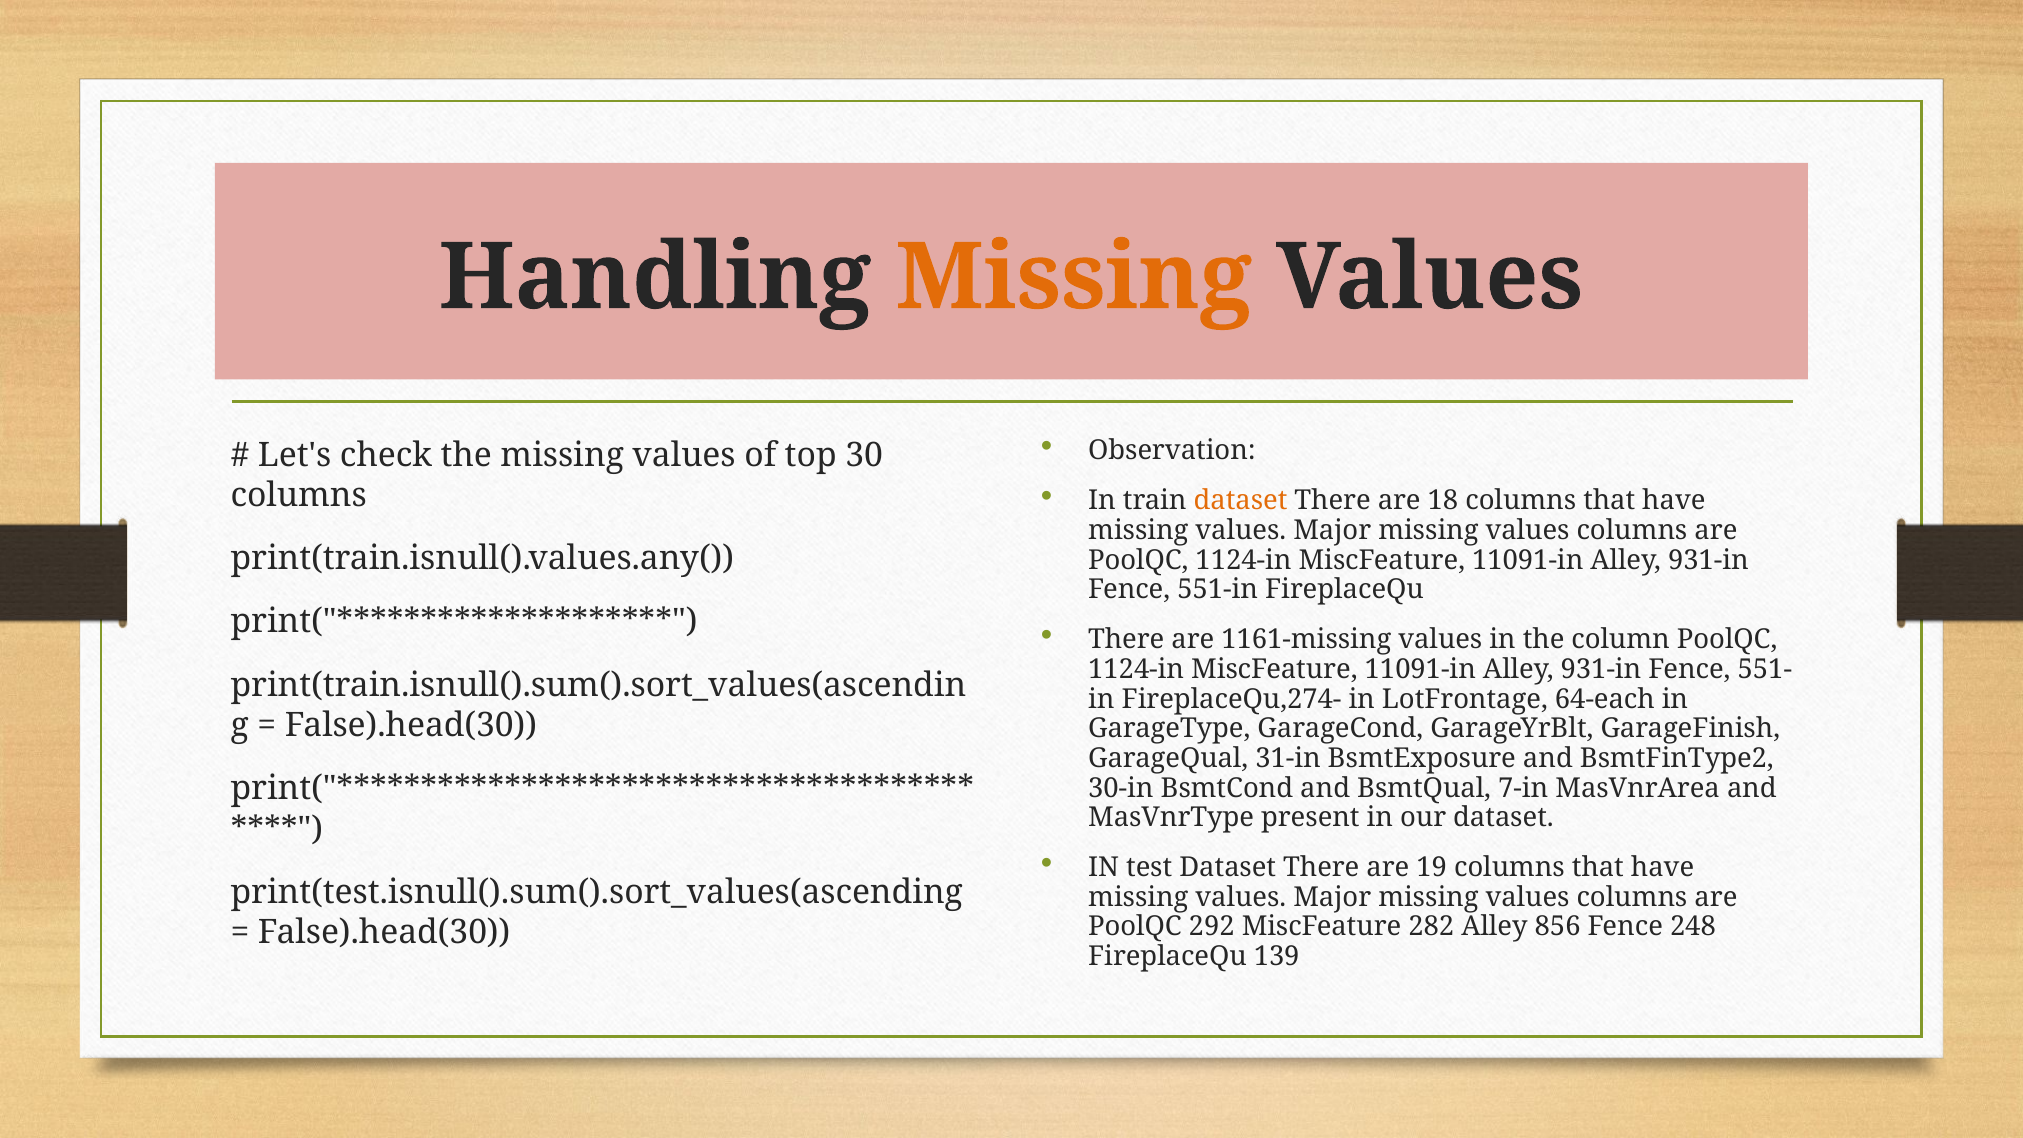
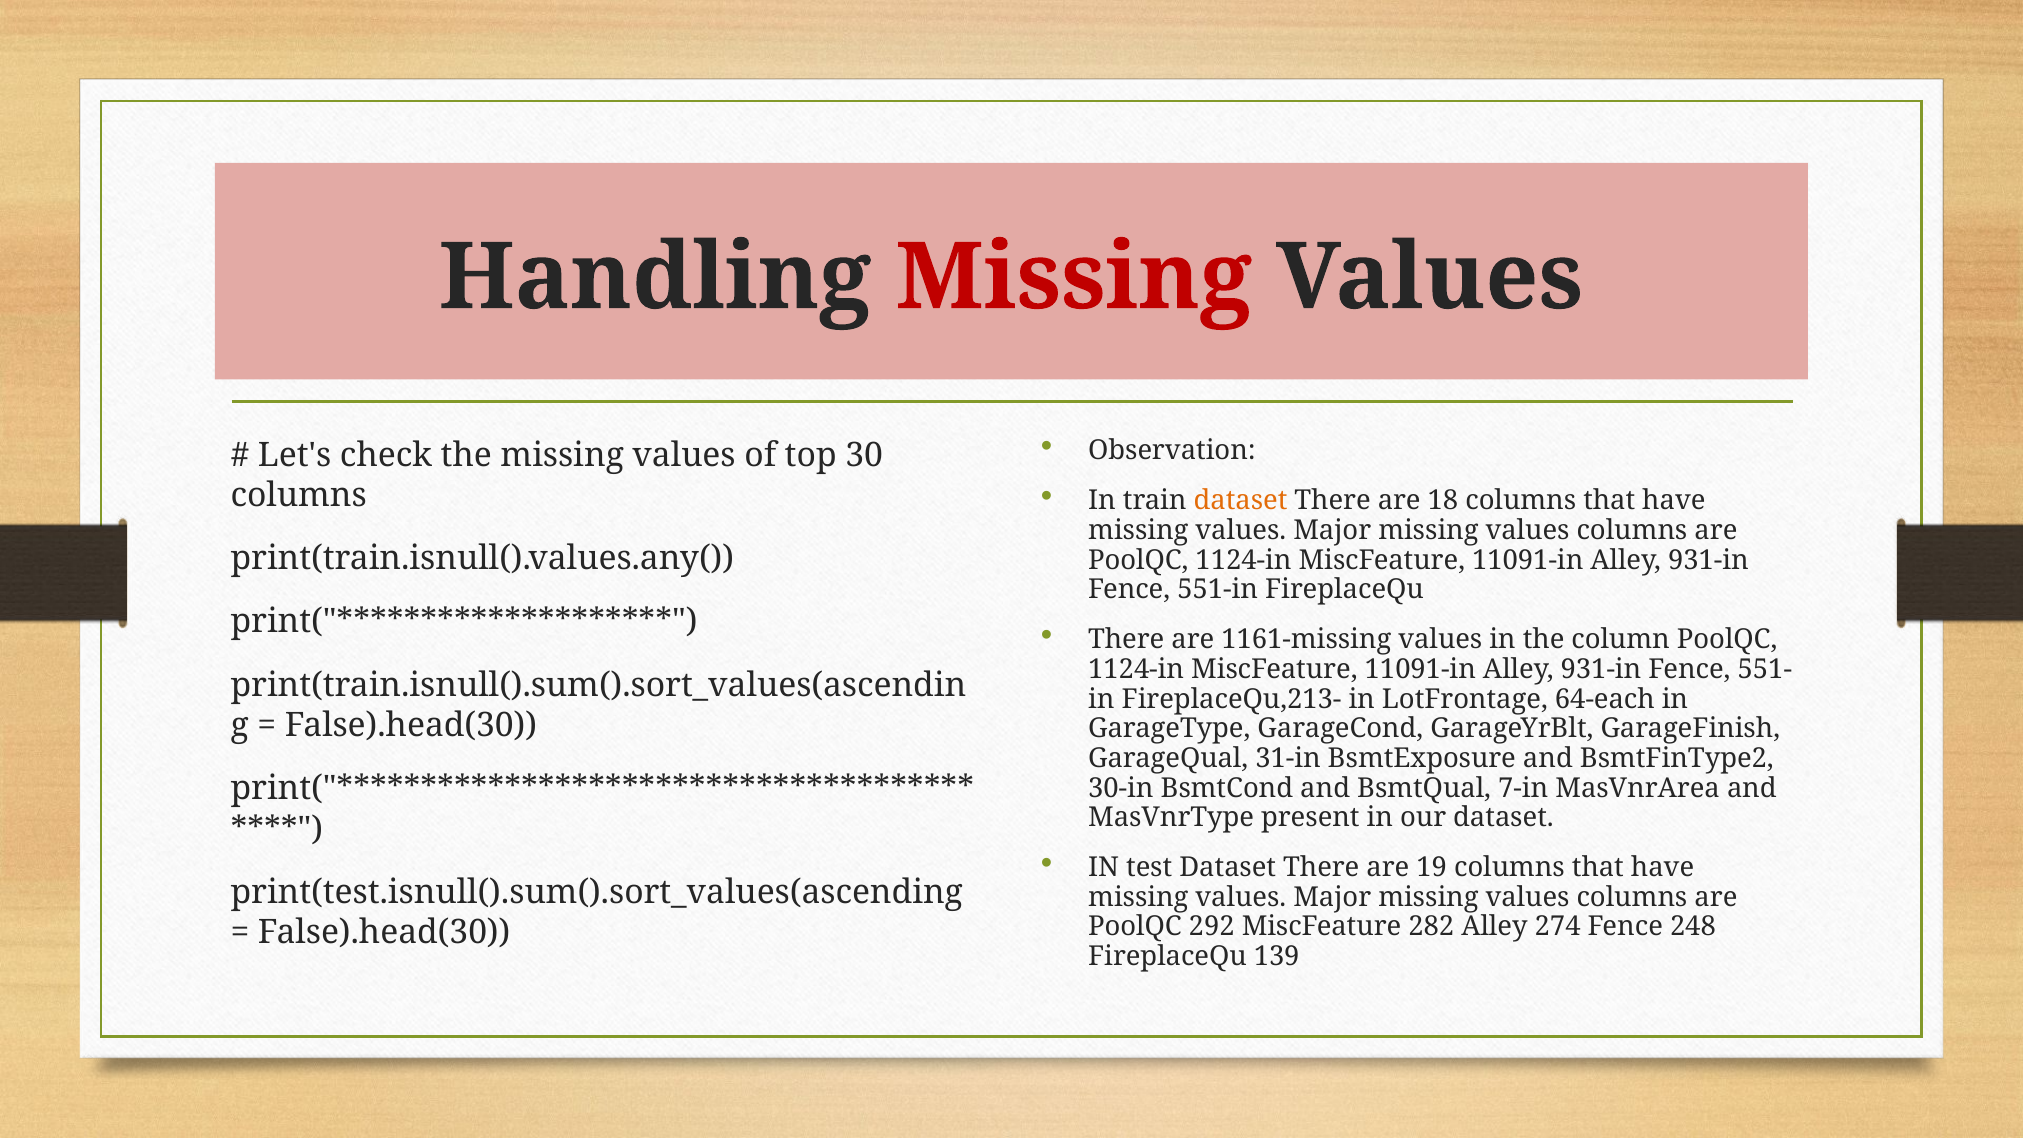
Missing at (1074, 278) colour: orange -> red
FireplaceQu,274-: FireplaceQu,274- -> FireplaceQu,213-
856: 856 -> 274
